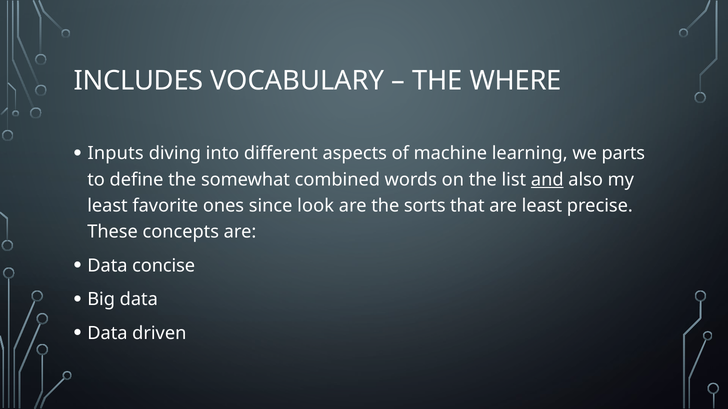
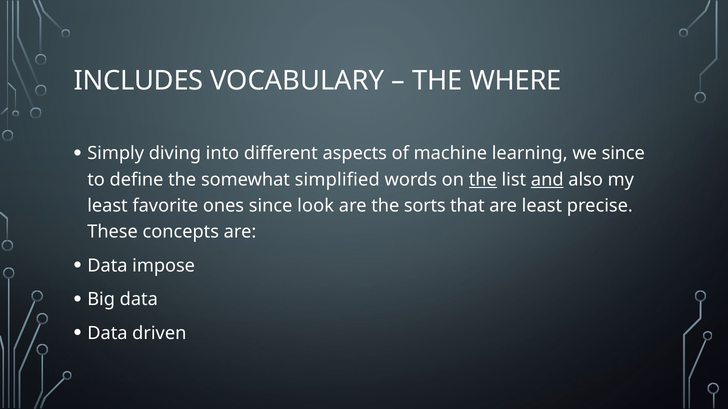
Inputs: Inputs -> Simply
we parts: parts -> since
combined: combined -> simplified
the at (483, 180) underline: none -> present
concise: concise -> impose
